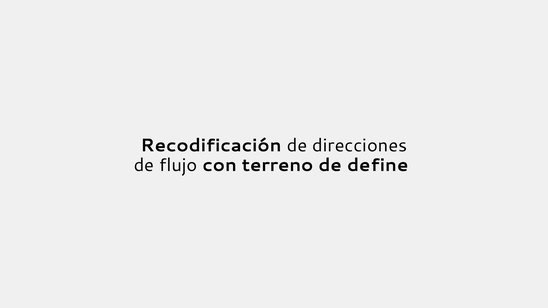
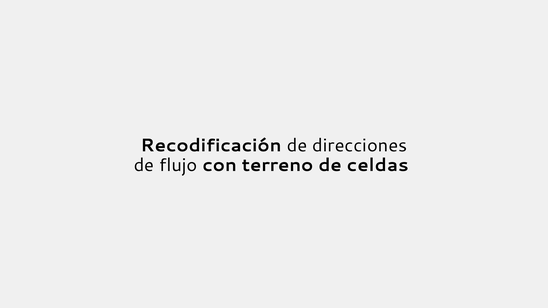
define: define -> celdas
